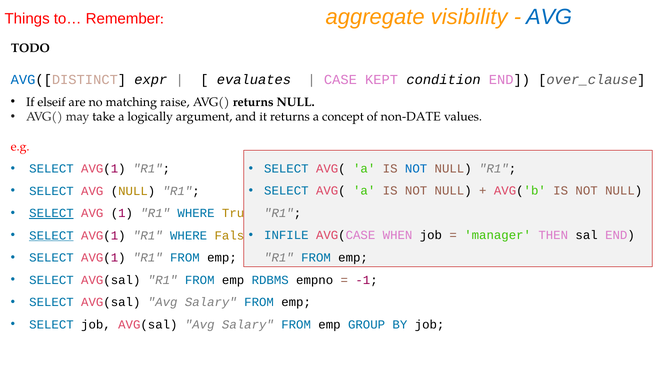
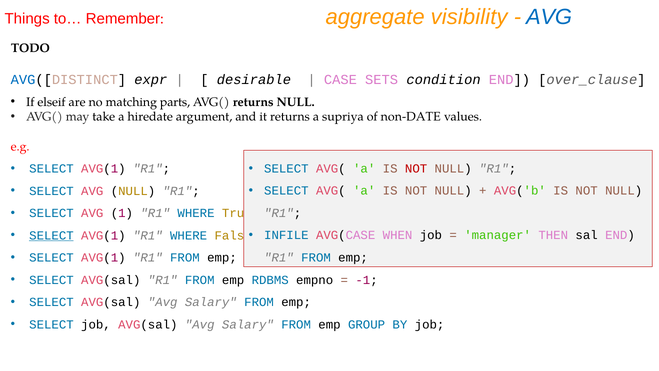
evaluates: evaluates -> desirable
KEPT: KEPT -> SETS
raise: raise -> parts
logically: logically -> hiredate
concept: concept -> supriya
NOT at (416, 168) colour: blue -> red
SELECT at (51, 213) underline: present -> none
